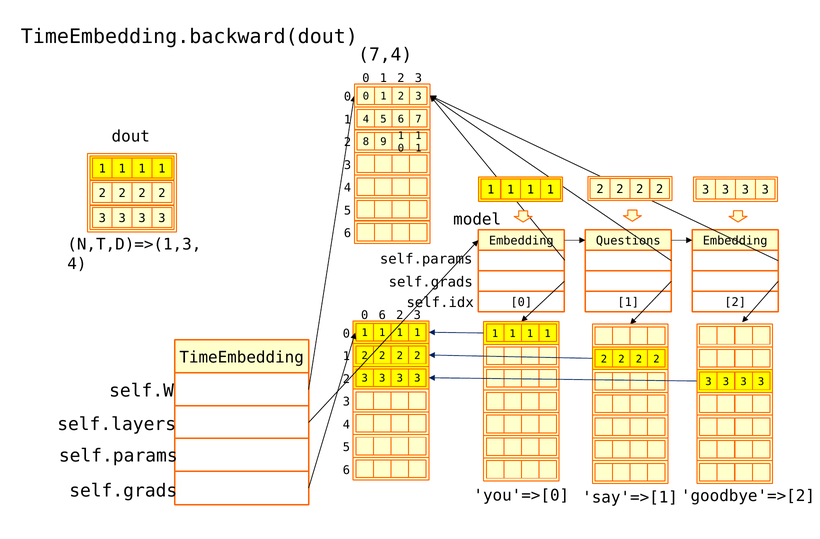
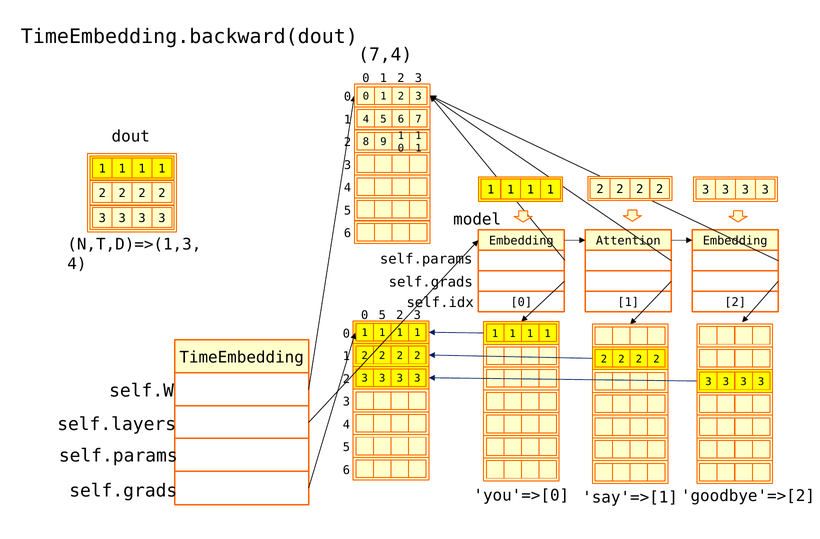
Questions: Questions -> Attention
0 6: 6 -> 5
